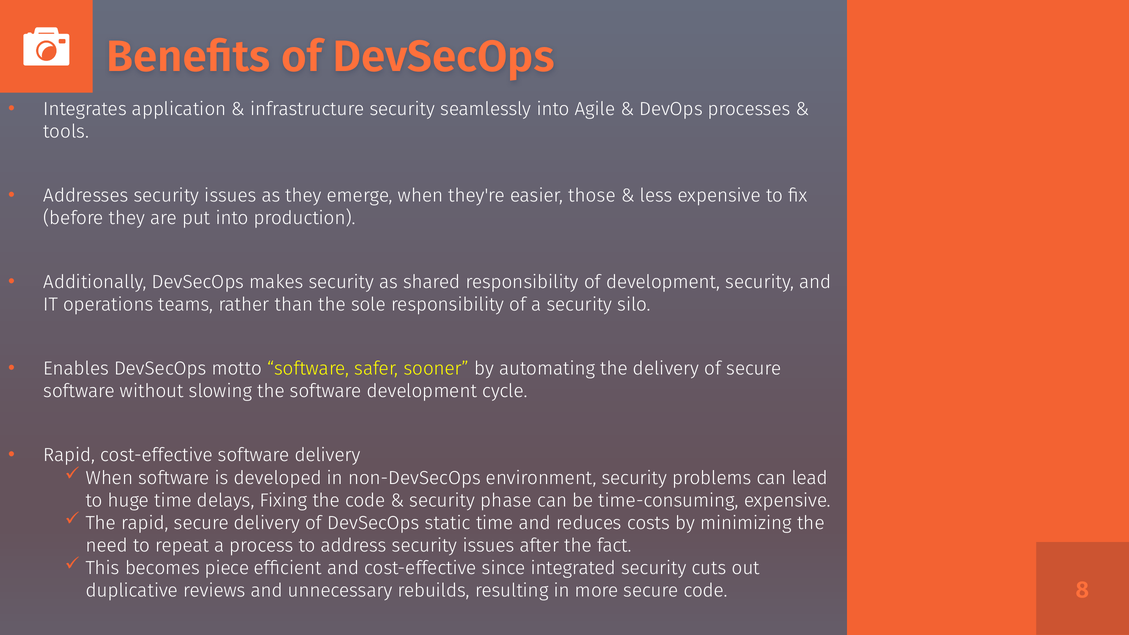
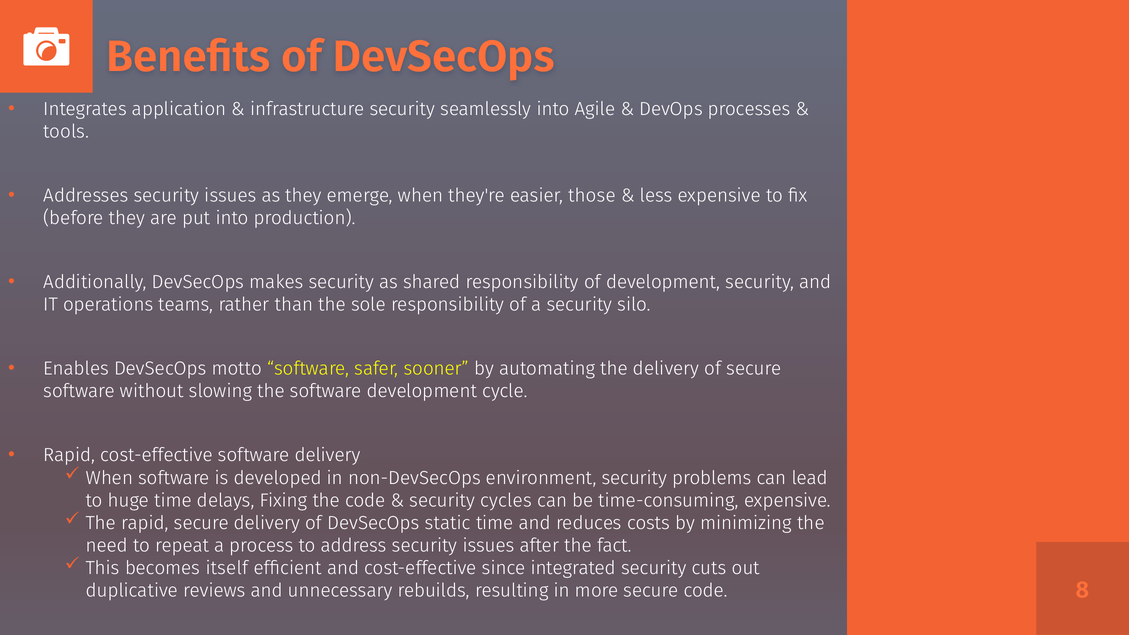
phase: phase -> cycles
piece: piece -> itself
